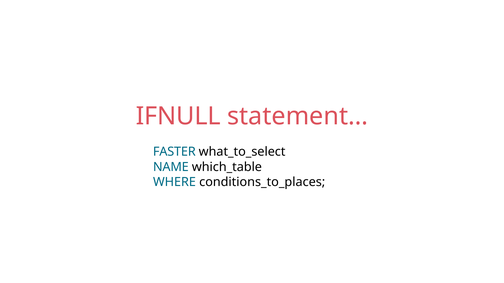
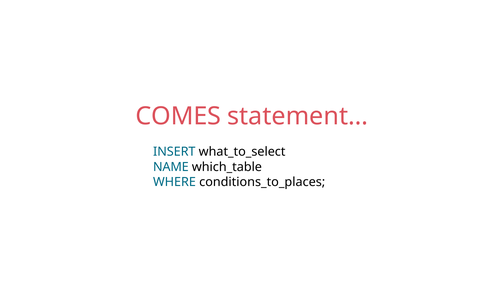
IFNULL: IFNULL -> COMES
FASTER: FASTER -> INSERT
